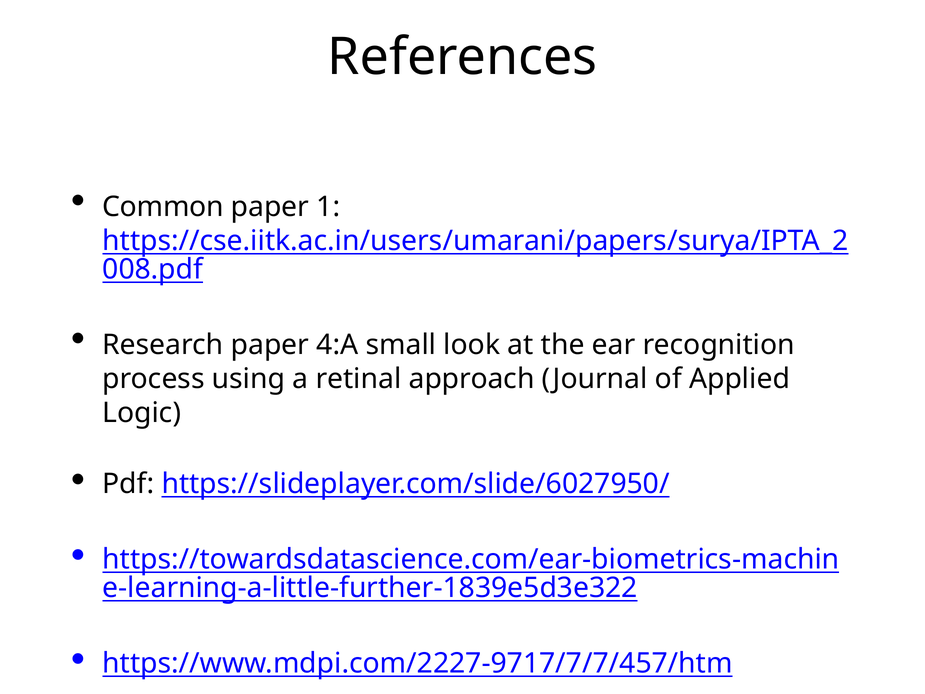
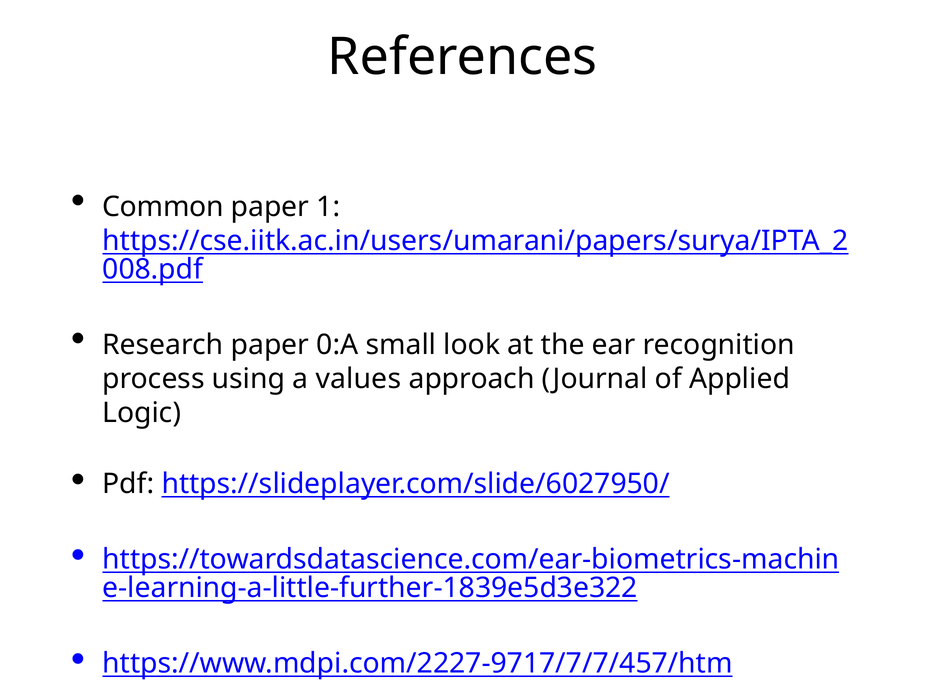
4:A: 4:A -> 0:A
retinal: retinal -> values
